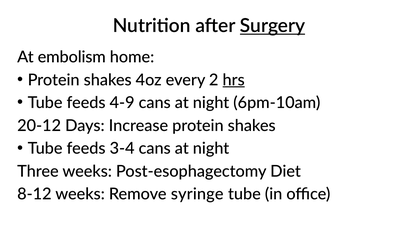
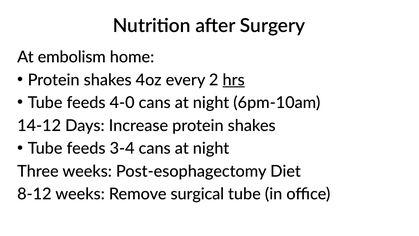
Surgery underline: present -> none
4-9: 4-9 -> 4-0
20-12: 20-12 -> 14-12
syringe: syringe -> surgical
